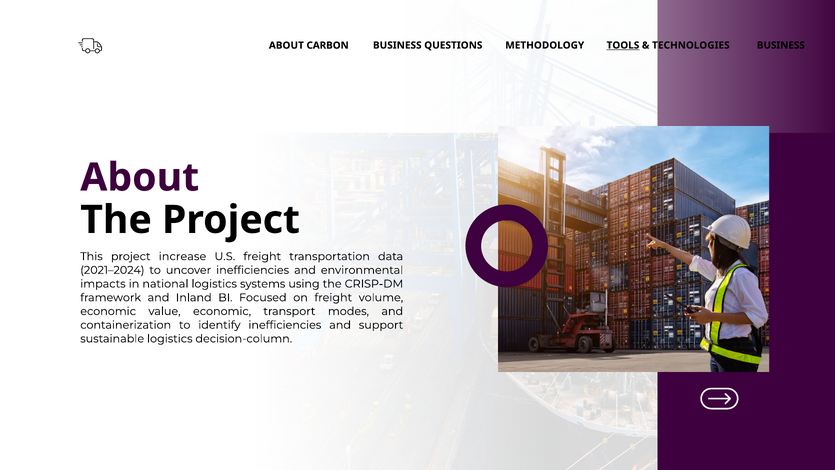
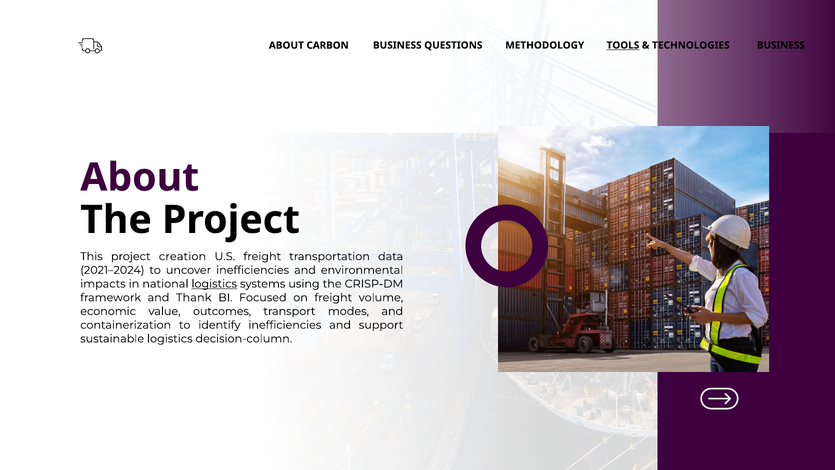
increase: increase -> creation
logistics at (214, 284) underline: none -> present
Inland: Inland -> Thank
value economic: economic -> outcomes
